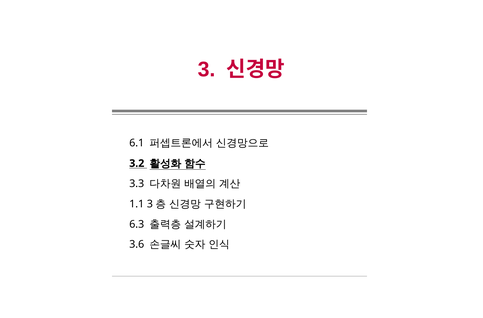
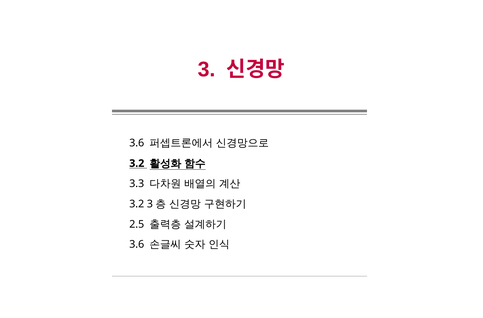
6.1 at (137, 143): 6.1 -> 3.6
1.1 at (137, 203): 1.1 -> 3.2
6.3: 6.3 -> 2.5
